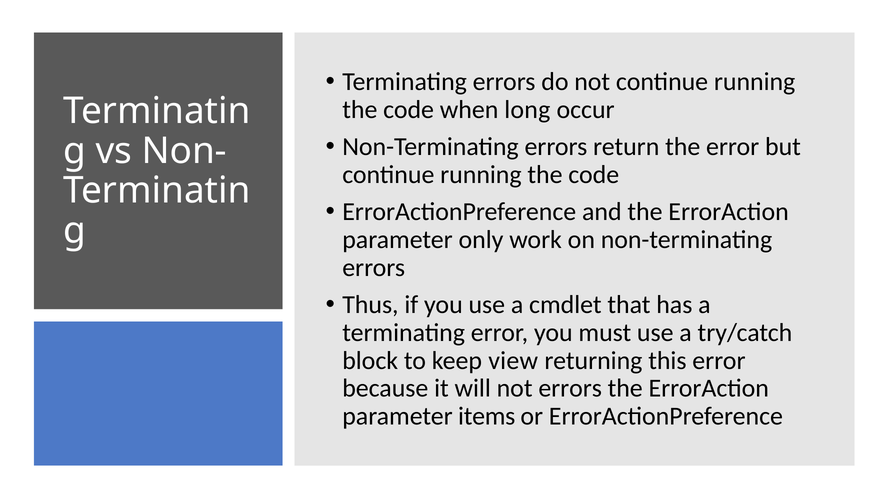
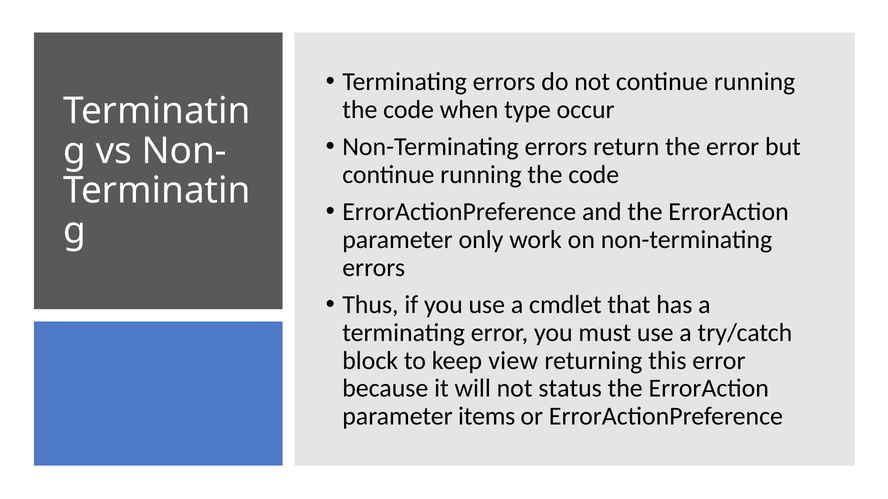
long: long -> type
not errors: errors -> status
